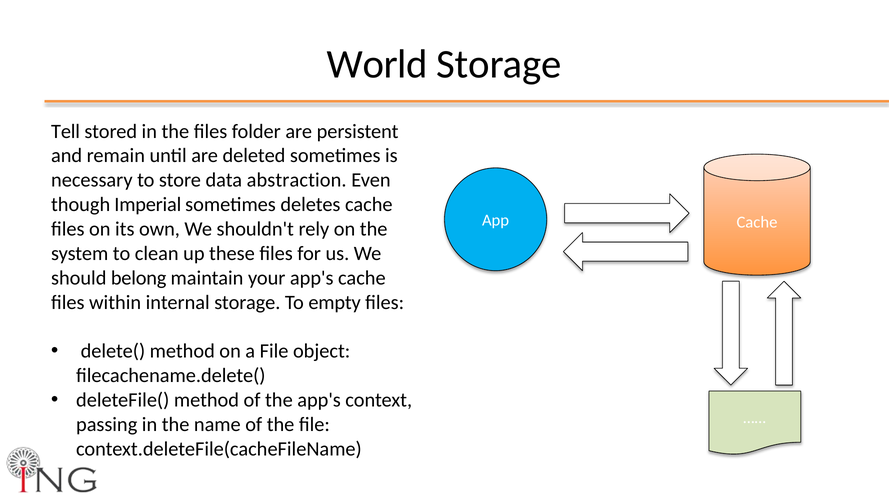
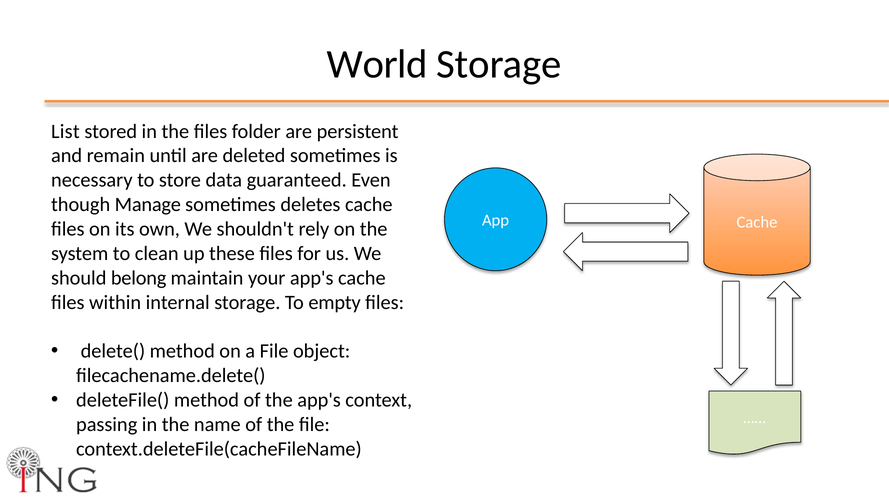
Tell: Tell -> List
abstraction: abstraction -> guaranteed
Imperial: Imperial -> Manage
